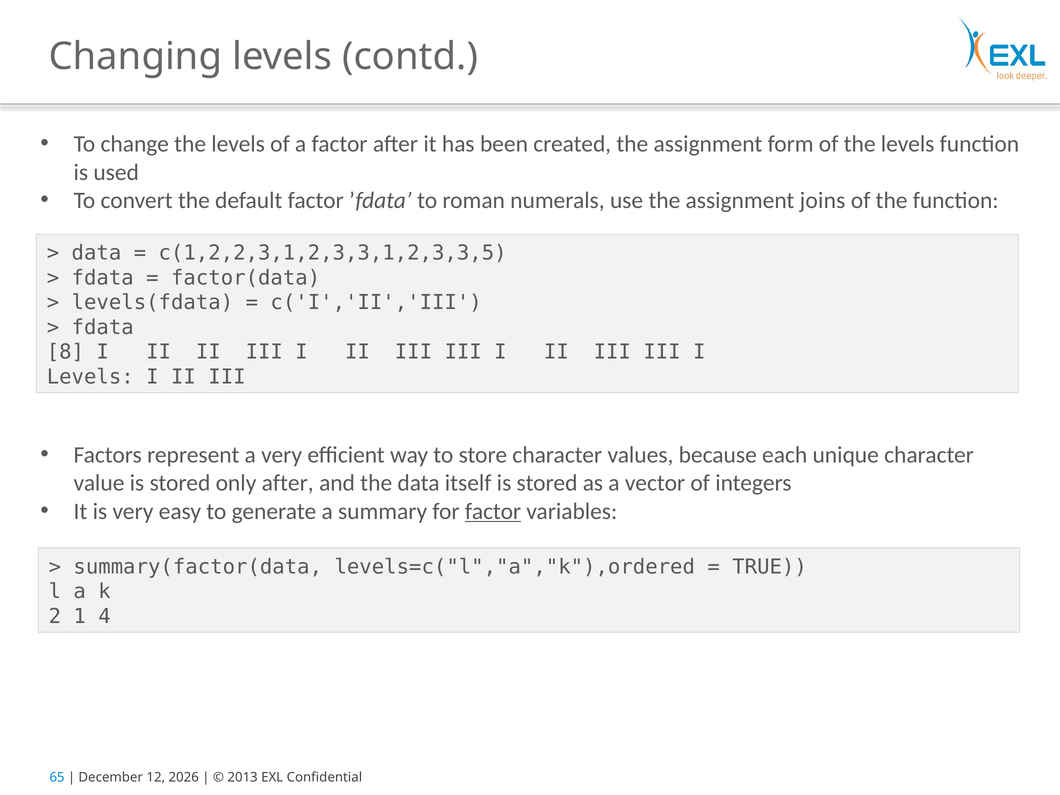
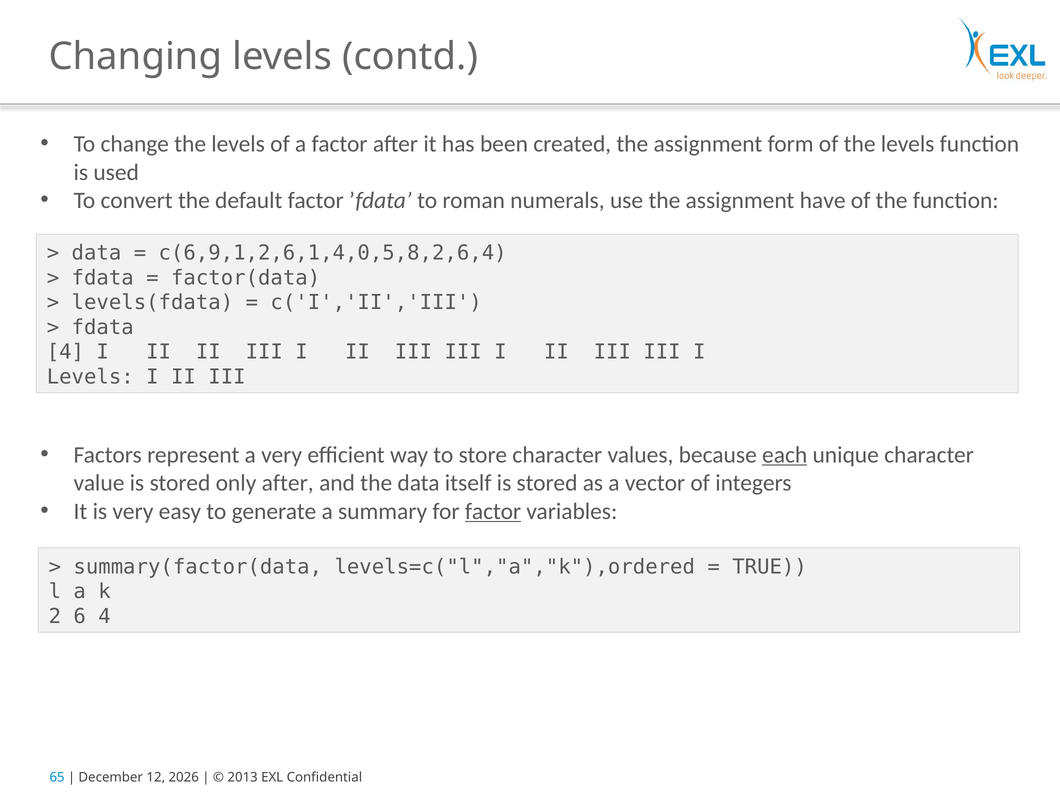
joins: joins -> have
c(1,2,2,3,1,2,3,3,1,2,3,3,5: c(1,2,2,3,1,2,3,3,1,2,3,3,5 -> c(6,9,1,2,6,1,4,0,5,8,2,6,4
8 at (65, 352): 8 -> 4
each underline: none -> present
1: 1 -> 6
